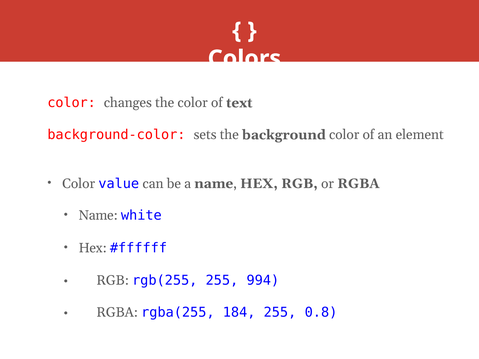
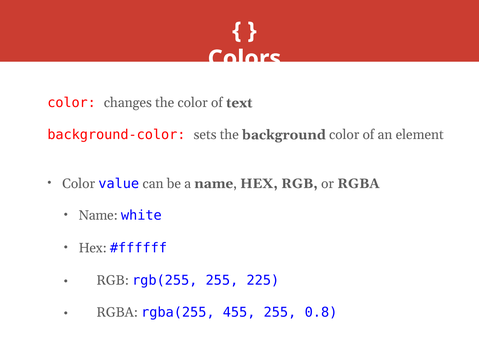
994: 994 -> 225
184: 184 -> 455
